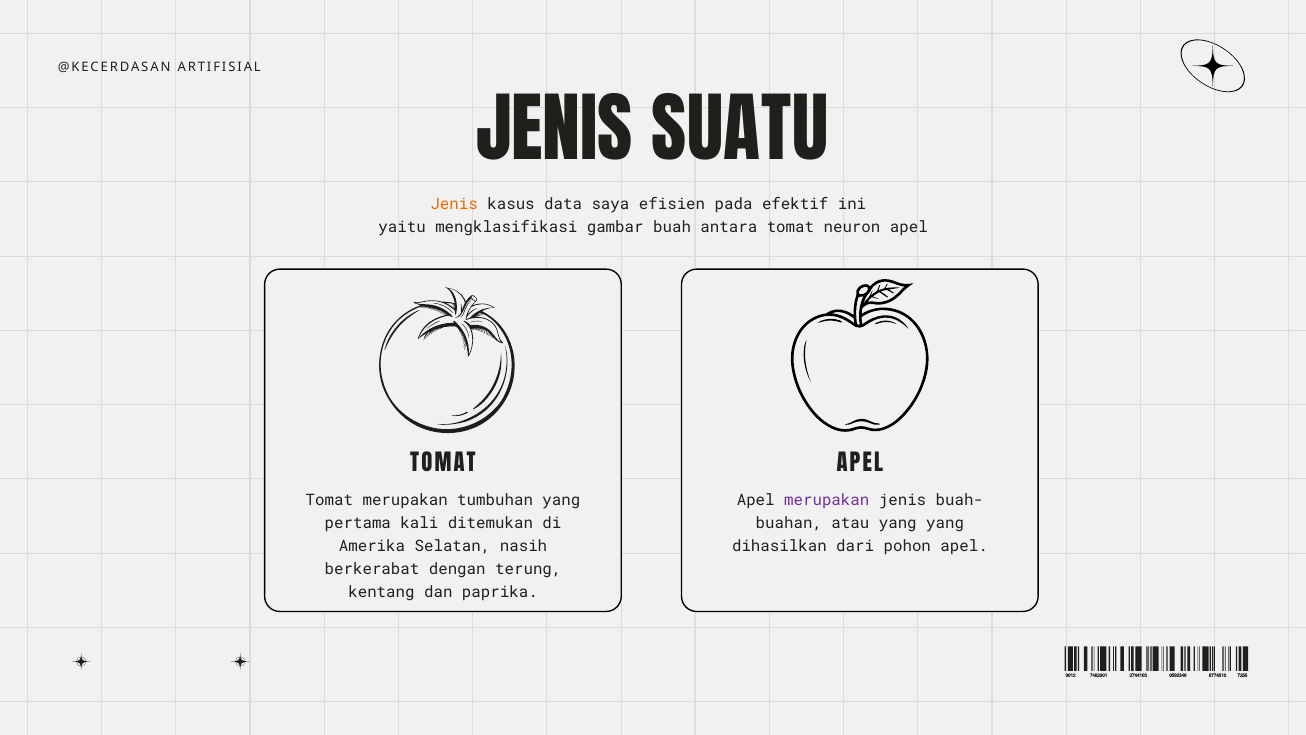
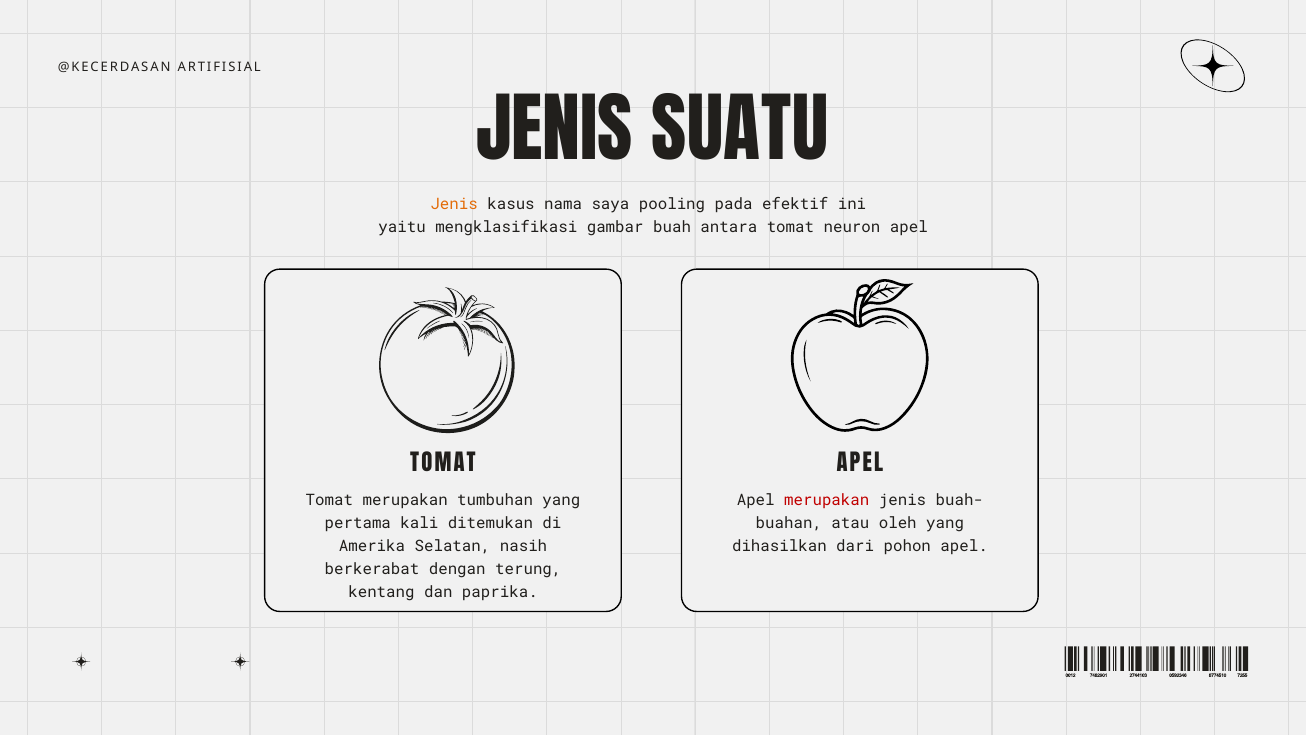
data: data -> nama
efisien: efisien -> pooling
merupakan at (827, 500) colour: purple -> red
atau yang: yang -> oleh
